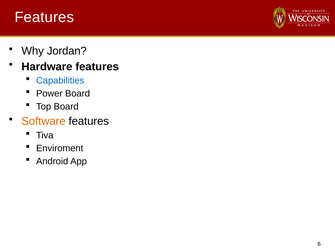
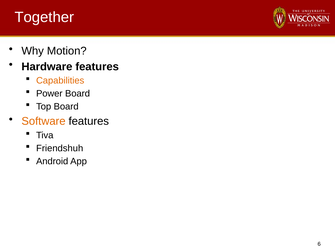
Features at (44, 17): Features -> Together
Jordan: Jordan -> Motion
Capabilities colour: blue -> orange
Enviroment: Enviroment -> Friendshuh
